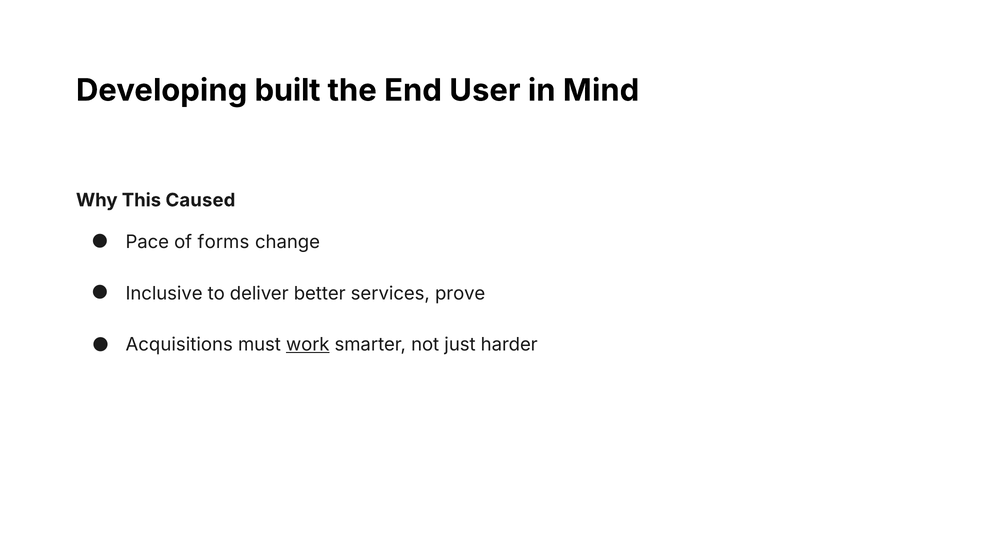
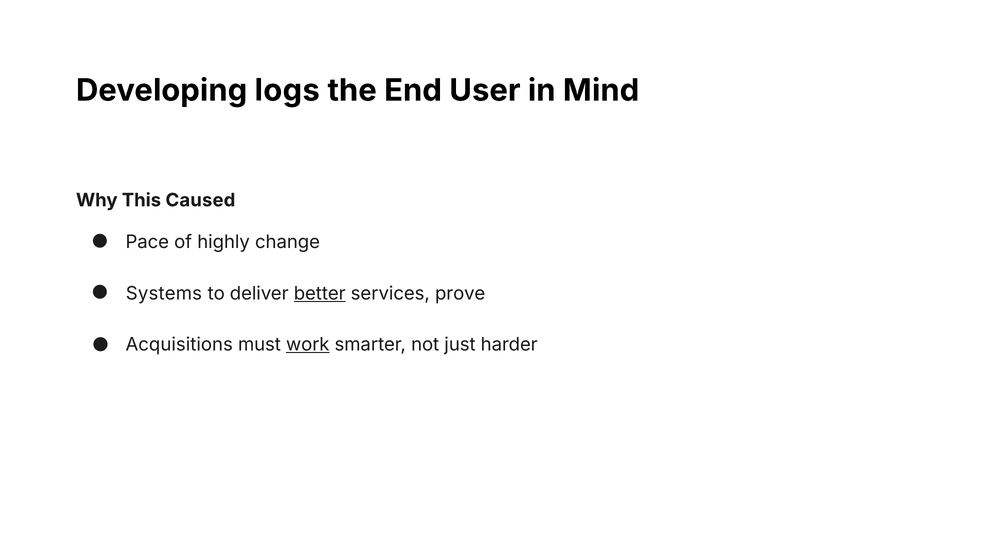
built: built -> logs
forms: forms -> highly
Inclusive: Inclusive -> Systems
better underline: none -> present
